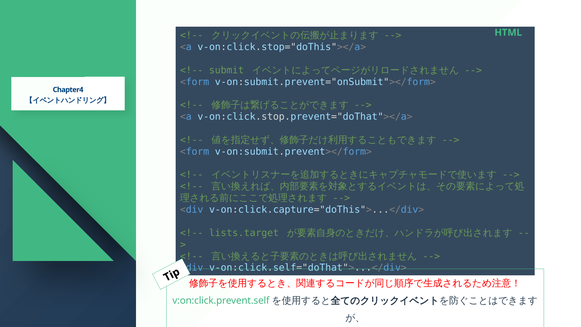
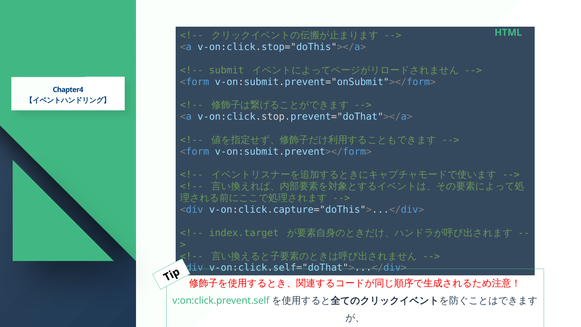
lists.target: lists.target -> index.target
